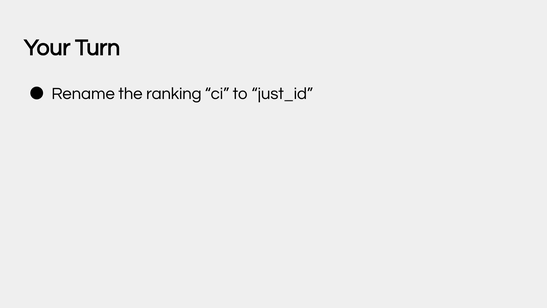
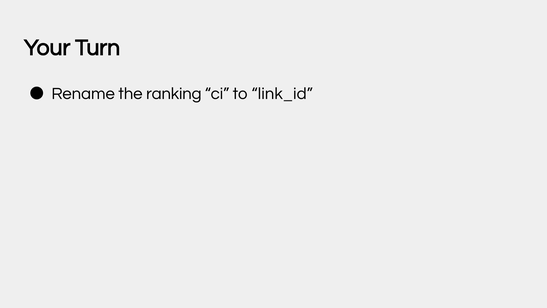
just_id: just_id -> link_id
